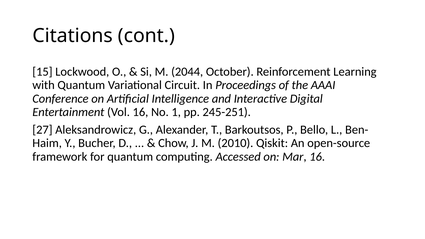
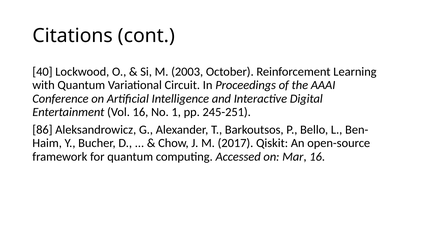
15: 15 -> 40
2044: 2044 -> 2003
27: 27 -> 86
2010: 2010 -> 2017
